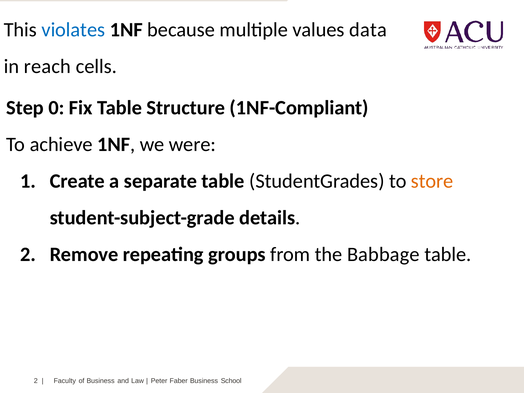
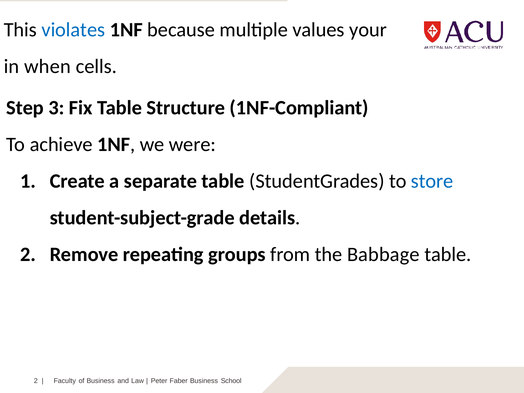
data: data -> your
reach: reach -> when
0: 0 -> 3
store colour: orange -> blue
